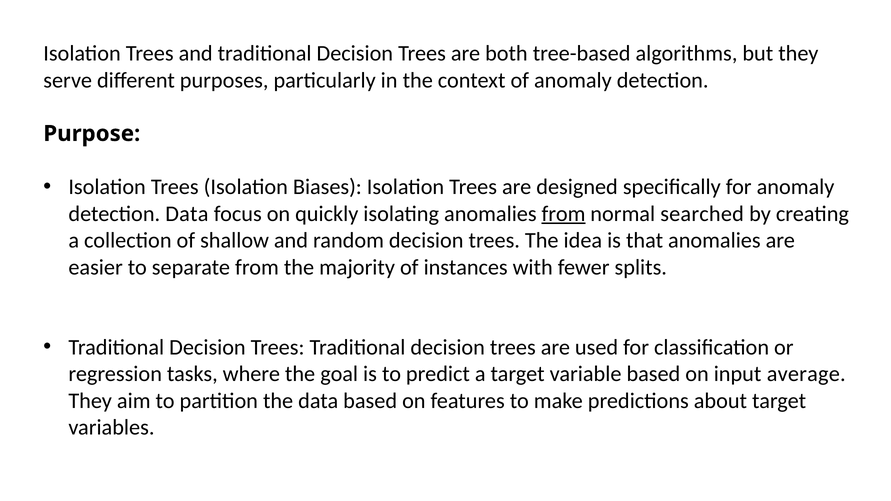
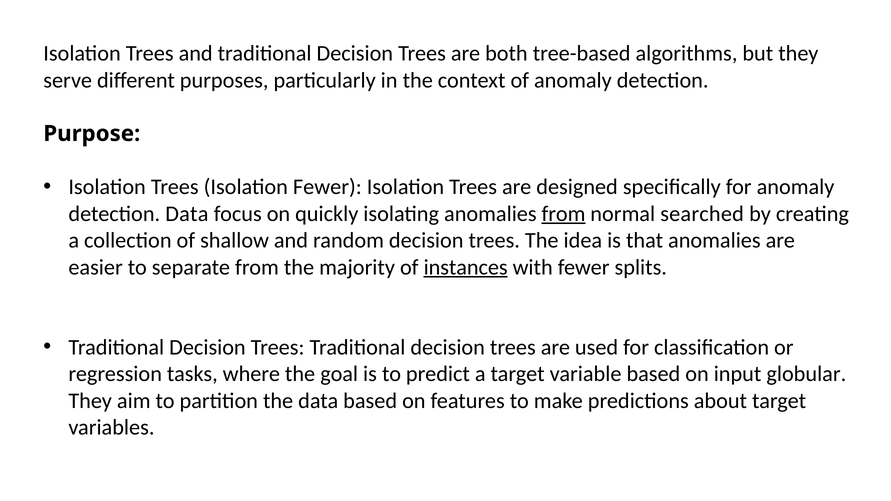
Isolation Biases: Biases -> Fewer
instances underline: none -> present
average: average -> globular
